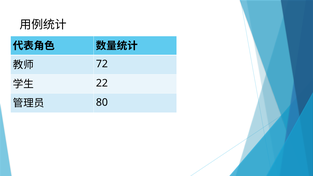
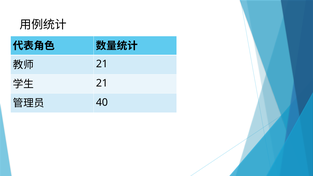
72 at (102, 64): 72 -> 21
22 at (102, 83): 22 -> 21
80: 80 -> 40
